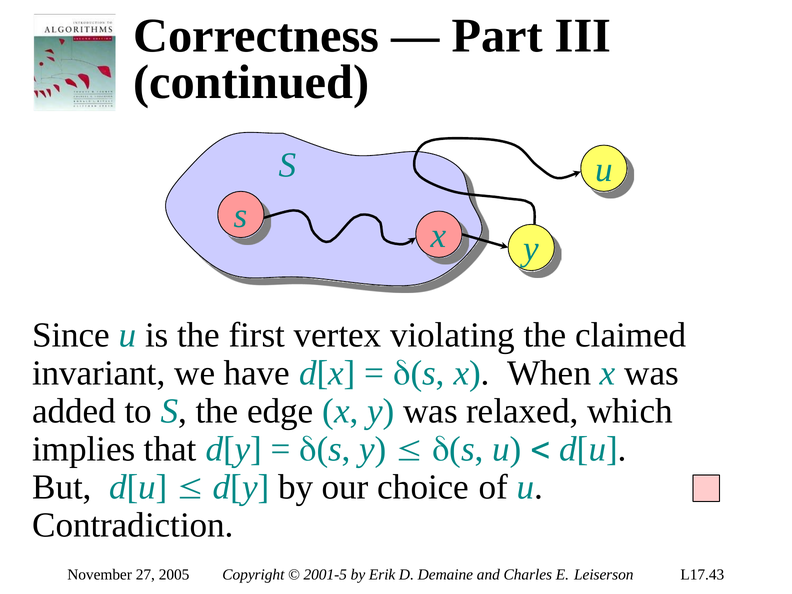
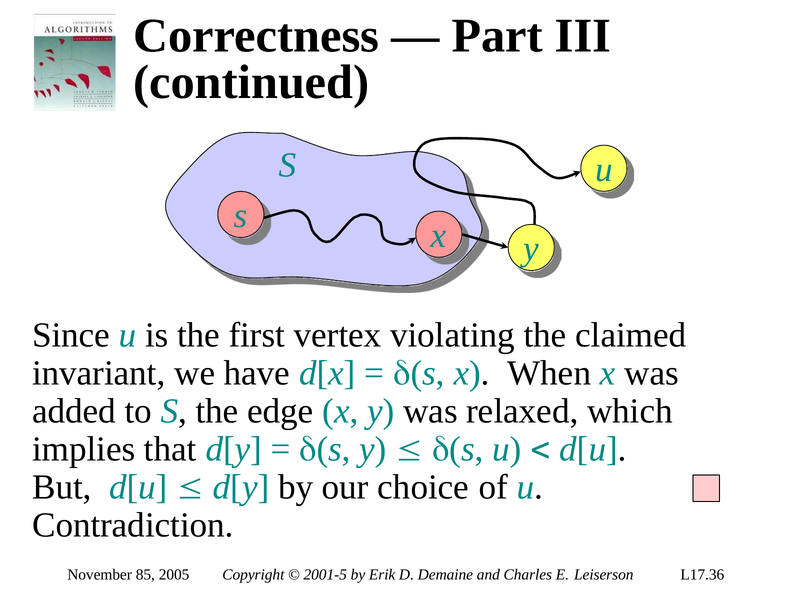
27: 27 -> 85
L17.43: L17.43 -> L17.36
